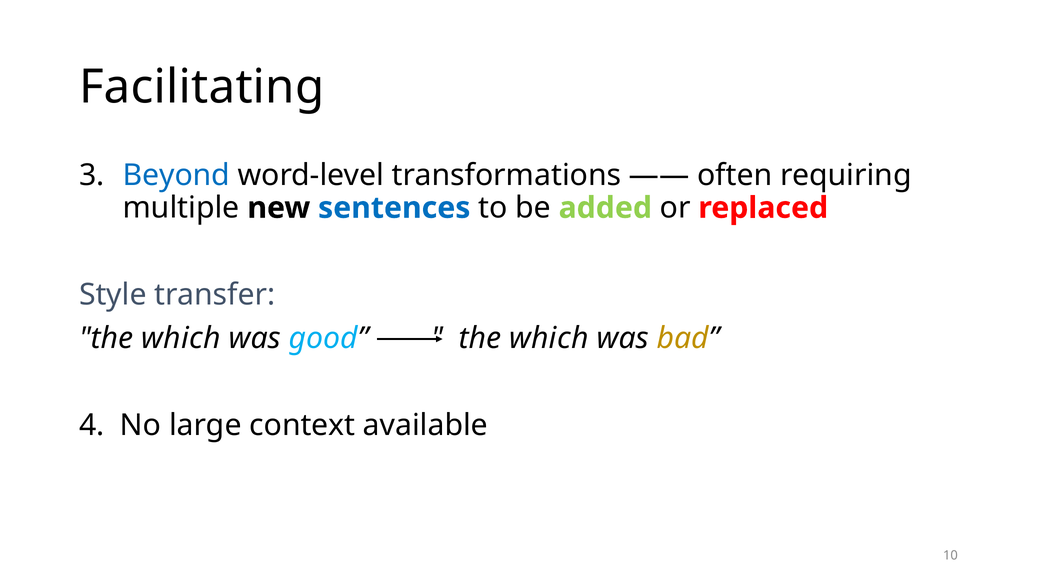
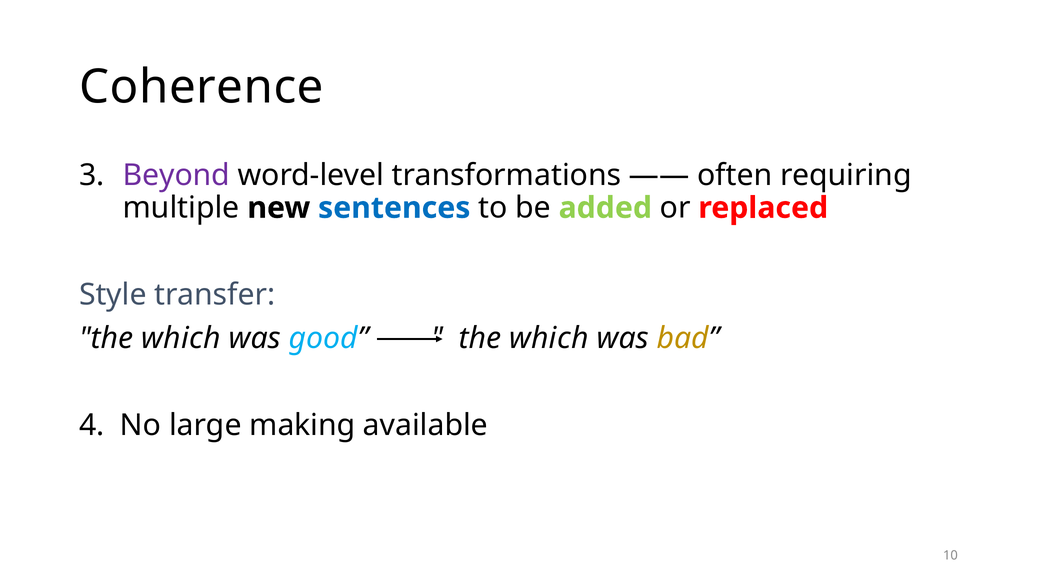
Facilitating: Facilitating -> Coherence
Beyond colour: blue -> purple
context: context -> making
